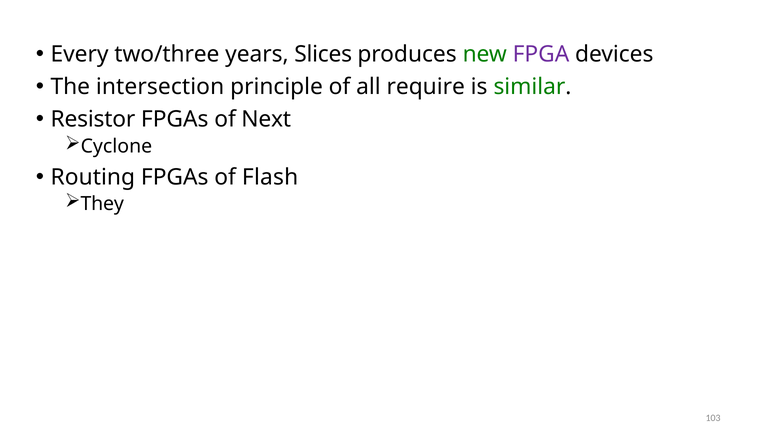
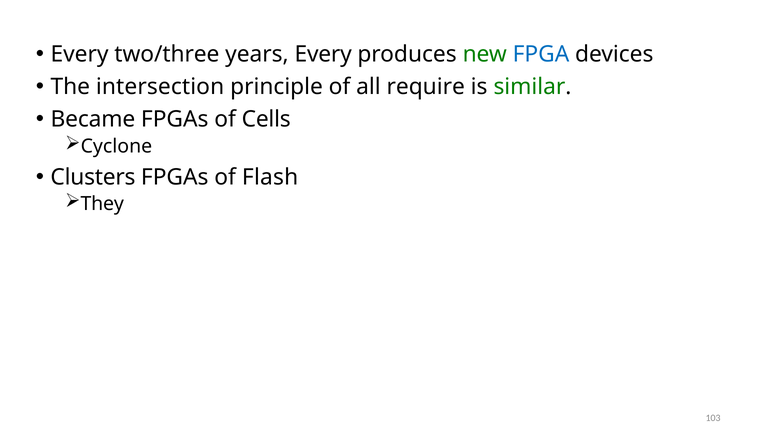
years Slices: Slices -> Every
FPGA colour: purple -> blue
Resistor: Resistor -> Became
Next: Next -> Cells
Routing: Routing -> Clusters
